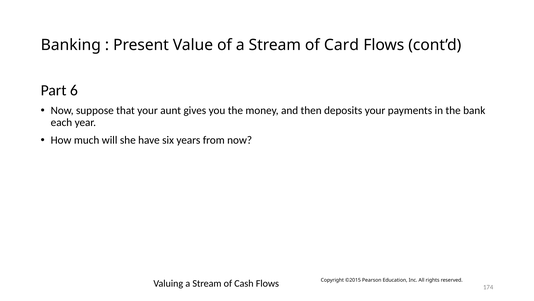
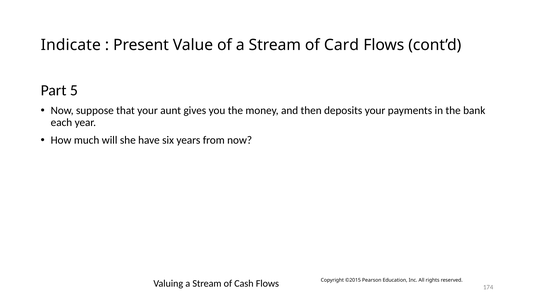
Banking: Banking -> Indicate
6: 6 -> 5
